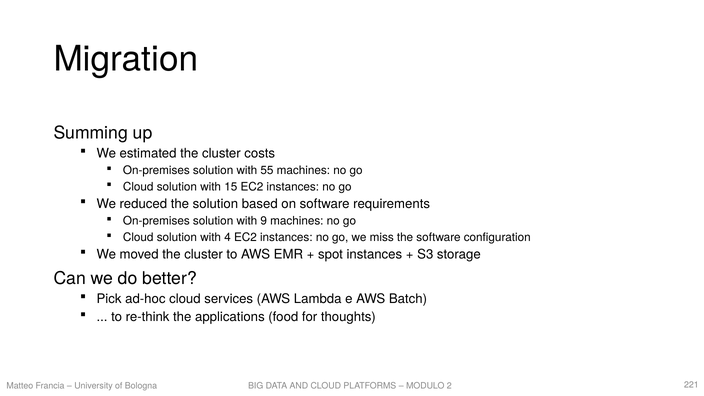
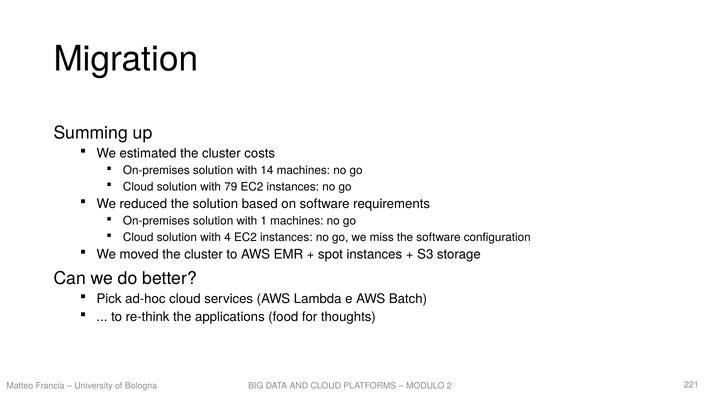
55: 55 -> 14
15: 15 -> 79
9: 9 -> 1
